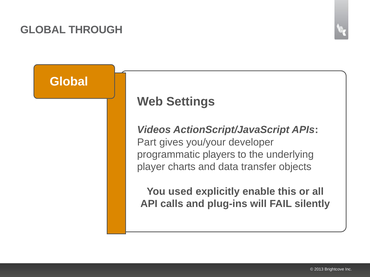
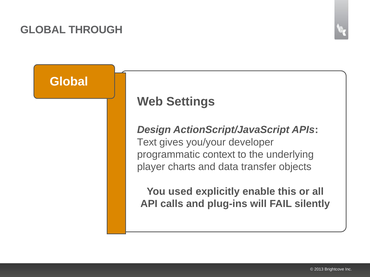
Videos: Videos -> Design
Part: Part -> Text
players: players -> context
